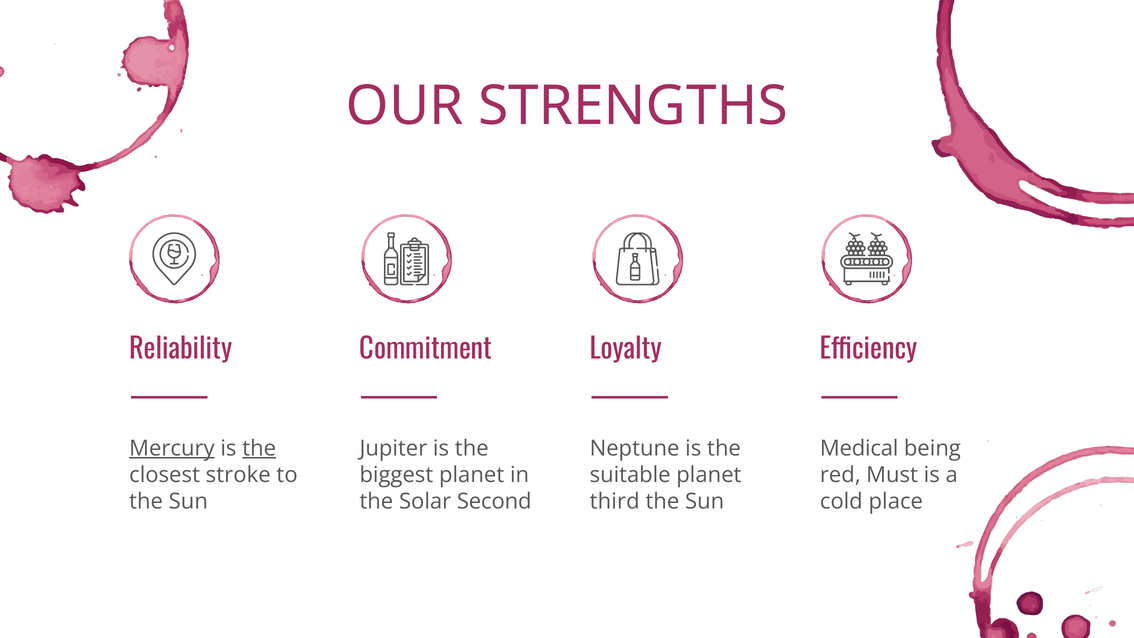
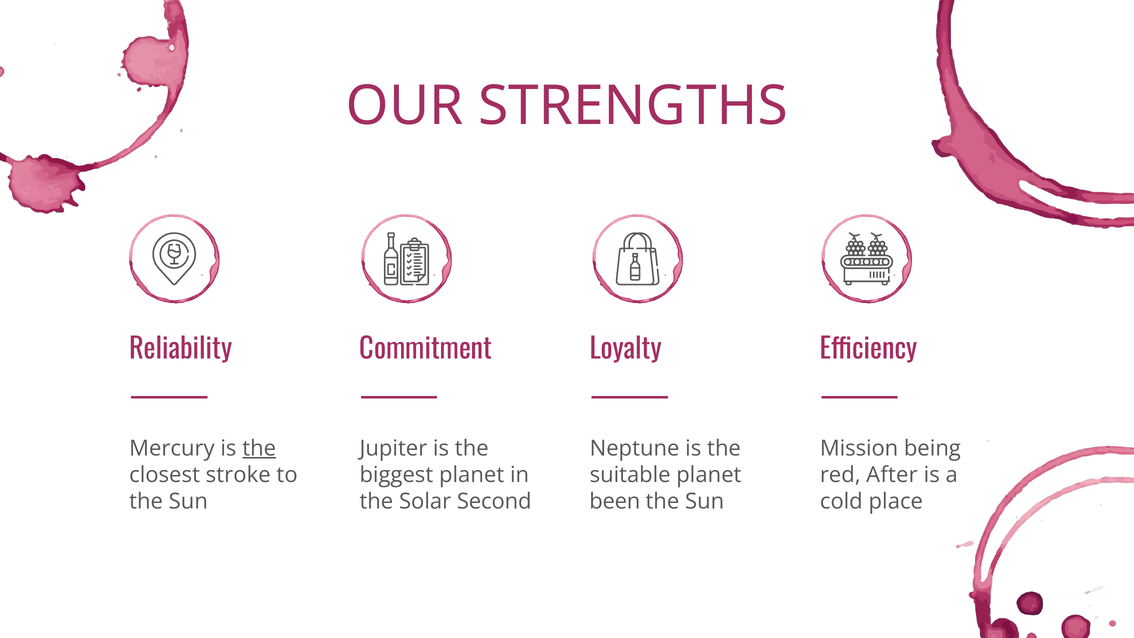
Mercury underline: present -> none
Medical: Medical -> Mission
Must: Must -> After
third: third -> been
